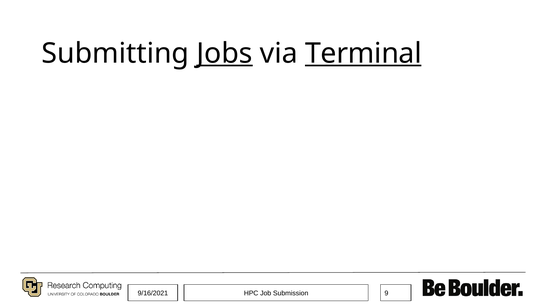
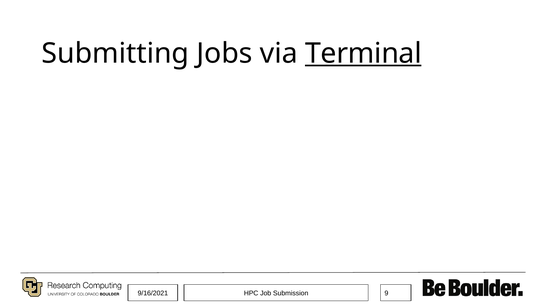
Jobs underline: present -> none
